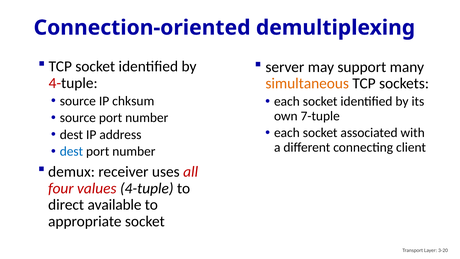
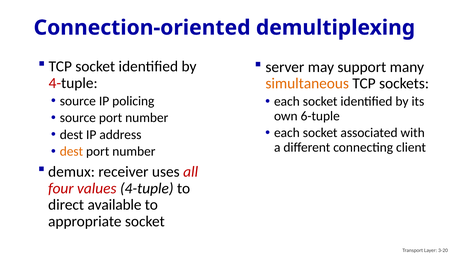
chksum: chksum -> policing
7-tuple: 7-tuple -> 6-tuple
dest at (71, 151) colour: blue -> orange
